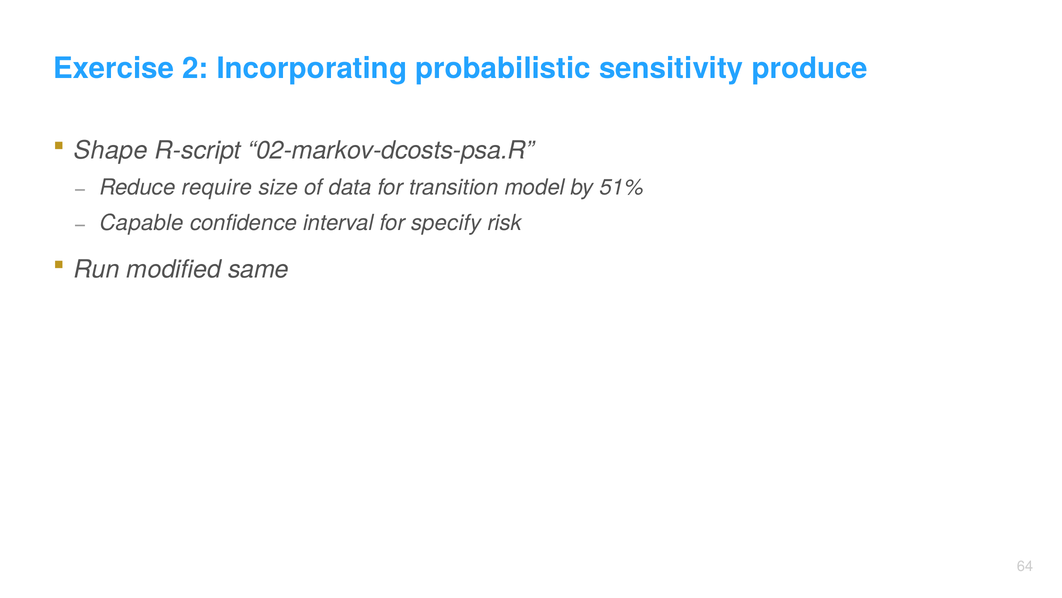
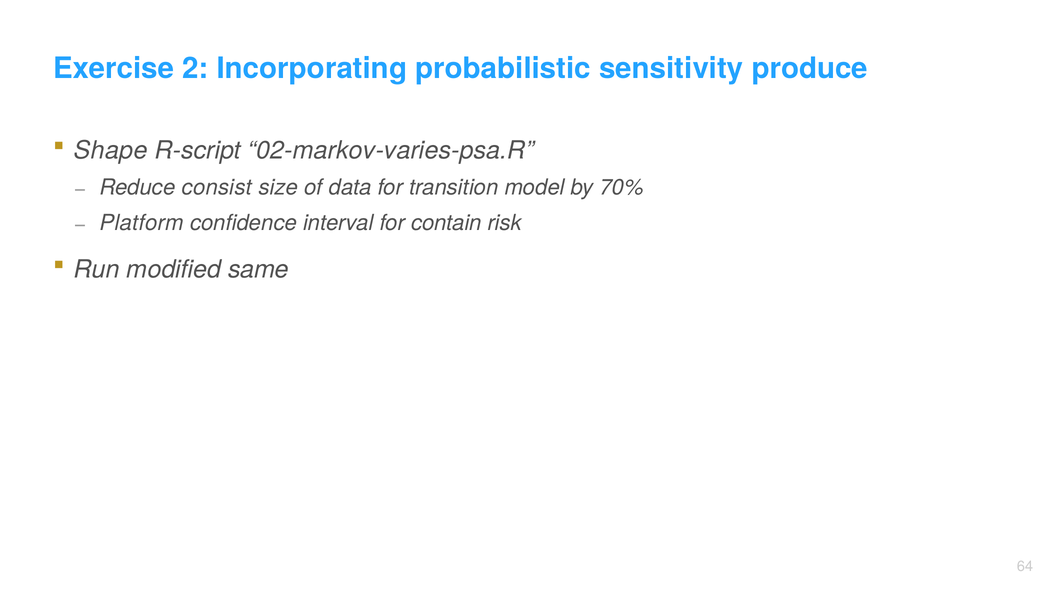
02-markov-dcosts-psa.R: 02-markov-dcosts-psa.R -> 02-markov-varies-psa.R
require: require -> consist
51%: 51% -> 70%
Capable: Capable -> Platform
specify: specify -> contain
